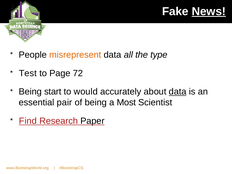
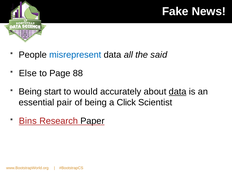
News underline: present -> none
misrepresent colour: orange -> blue
type: type -> said
Test: Test -> Else
72: 72 -> 88
Most: Most -> Click
Find: Find -> Bins
